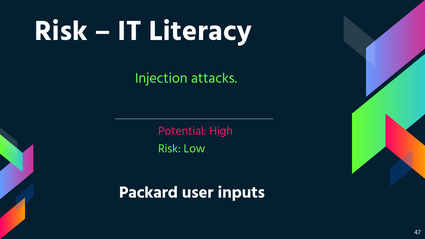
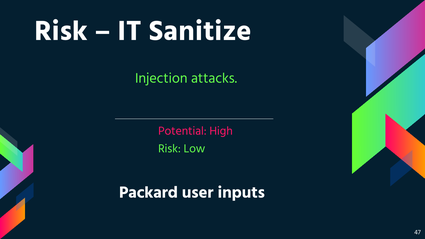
Literacy: Literacy -> Sanitize
